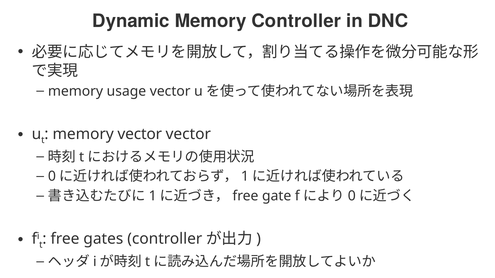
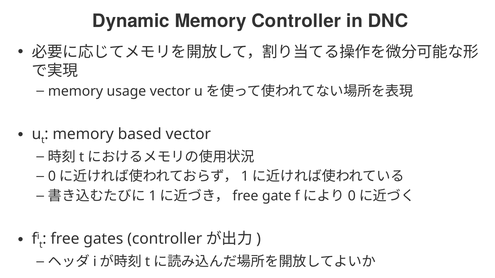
memory vector: vector -> based
